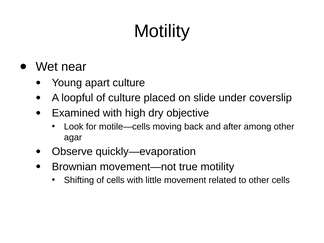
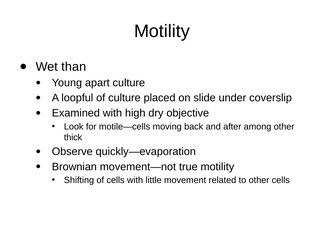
near: near -> than
agar: agar -> thick
